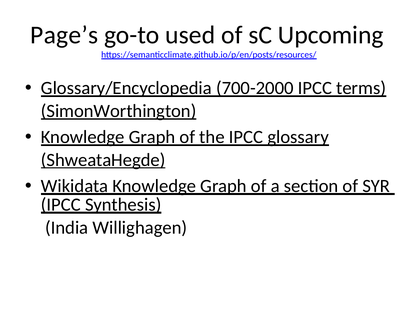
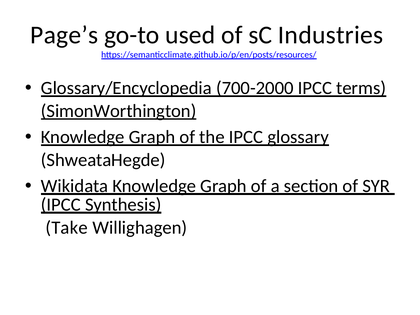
Upcoming: Upcoming -> Industries
ShweataHegde underline: present -> none
India: India -> Take
